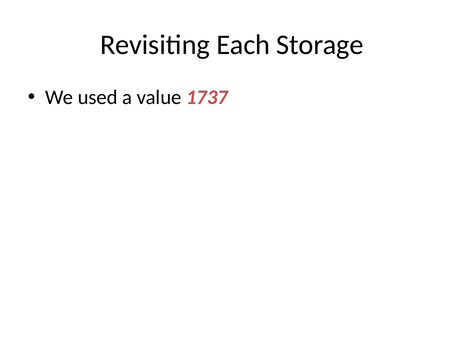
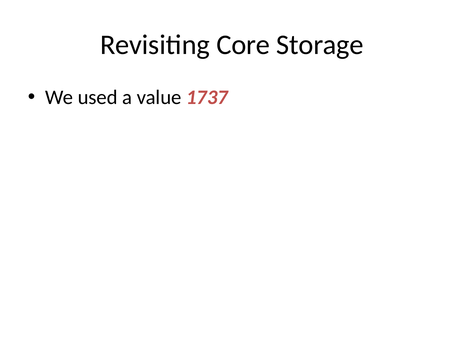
Each: Each -> Core
